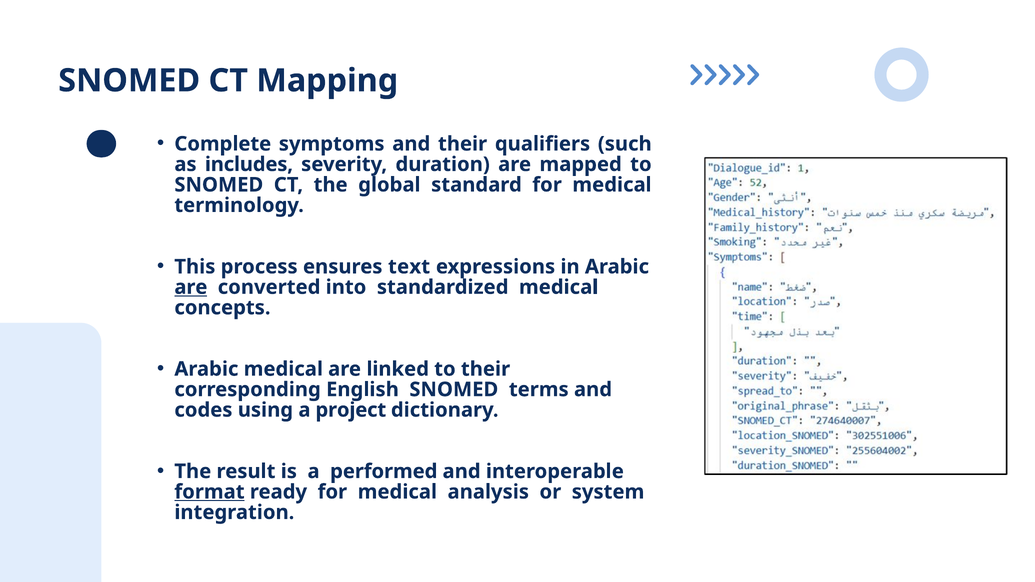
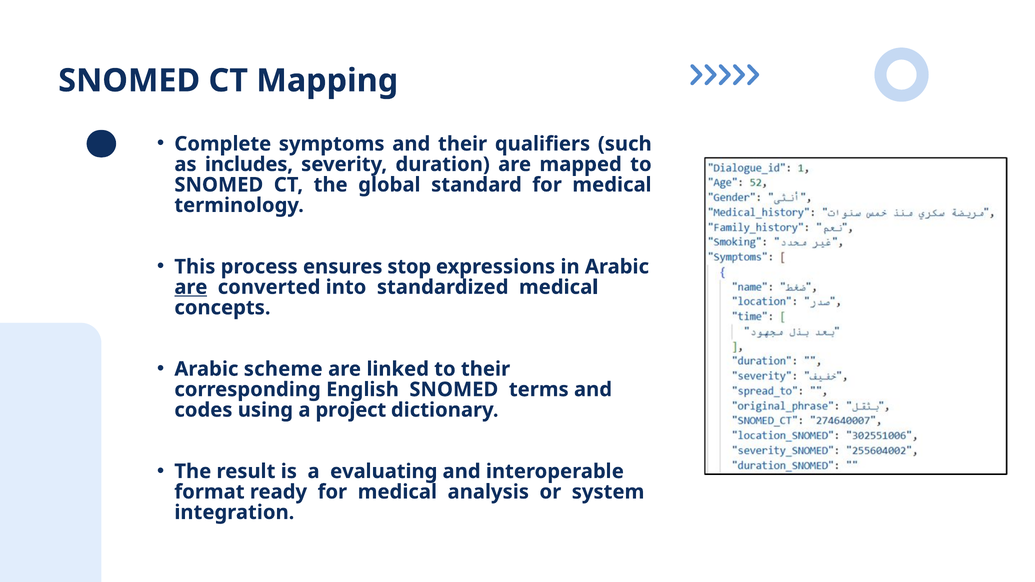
text: text -> stop
Arabic medical: medical -> scheme
performed: performed -> evaluating
format underline: present -> none
